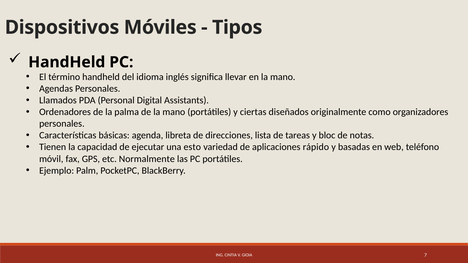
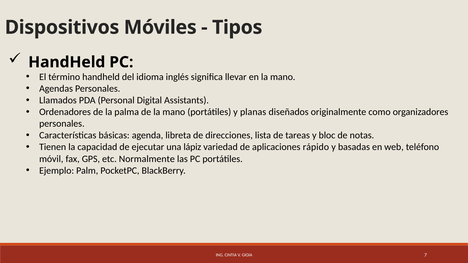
ciertas: ciertas -> planas
esto: esto -> lápiz
